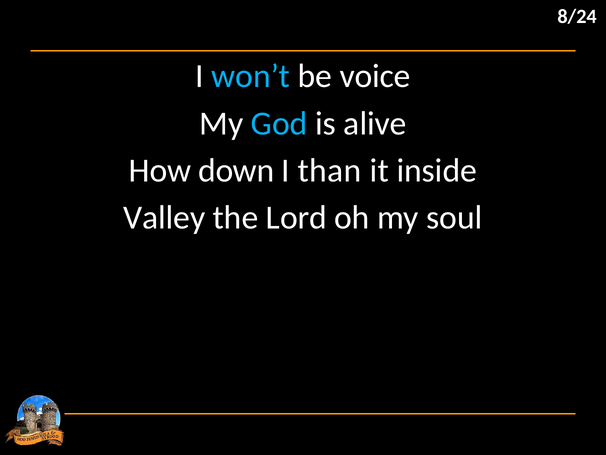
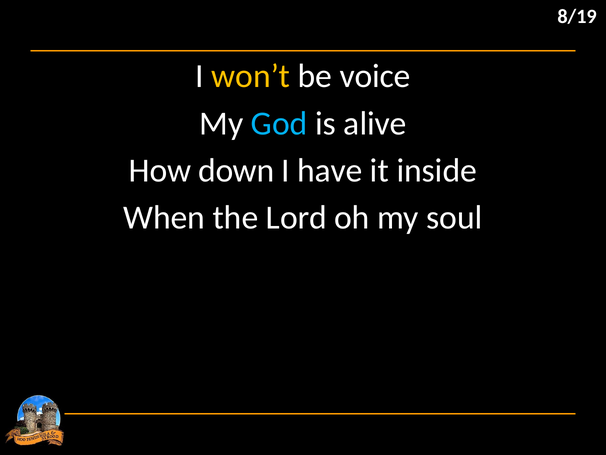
8/24: 8/24 -> 8/19
won’t colour: light blue -> yellow
than: than -> have
Valley: Valley -> When
